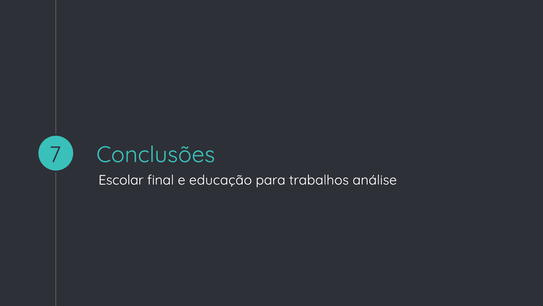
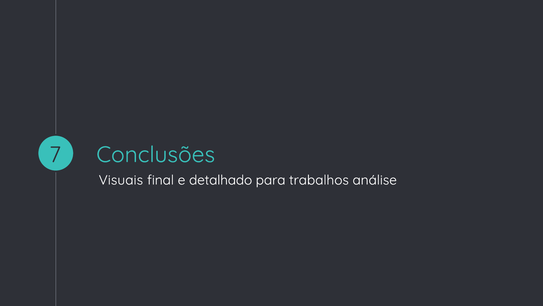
Escolar: Escolar -> Visuais
educação: educação -> detalhado
